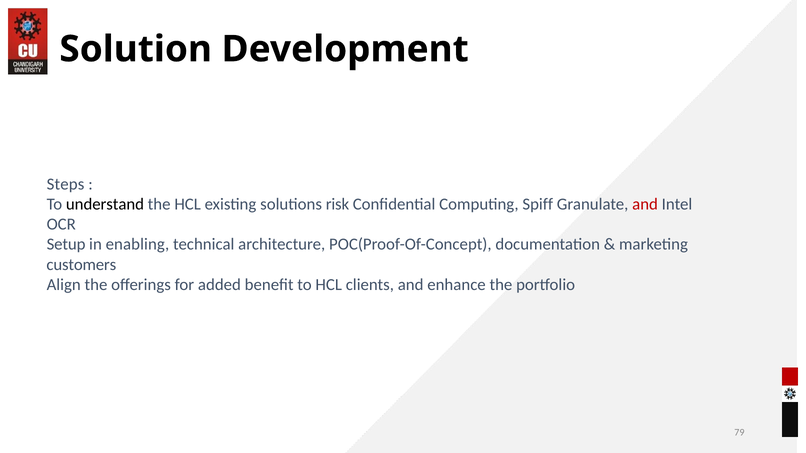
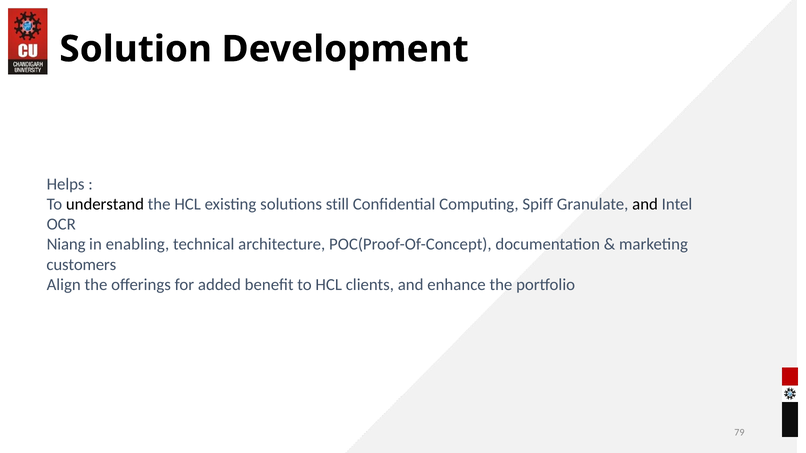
Steps: Steps -> Helps
risk: risk -> still
and at (645, 204) colour: red -> black
Setup: Setup -> Niang
